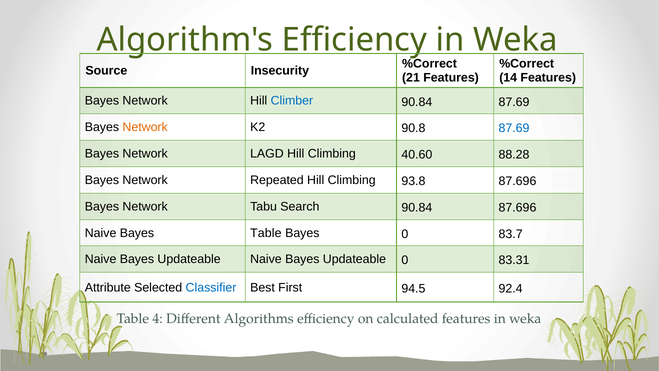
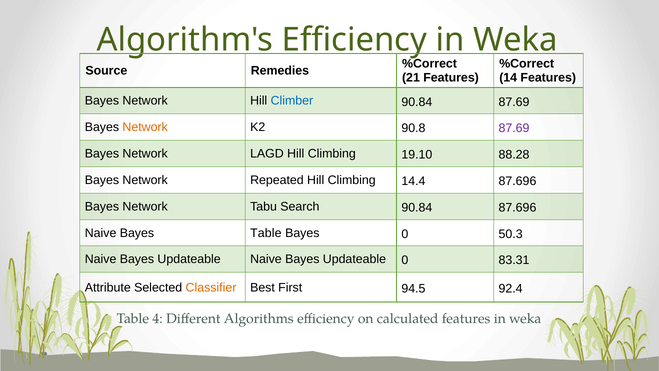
Insecurity: Insecurity -> Remedies
87.69 at (514, 128) colour: blue -> purple
40.60: 40.60 -> 19.10
93.8: 93.8 -> 14.4
83.7: 83.7 -> 50.3
Classifier colour: blue -> orange
